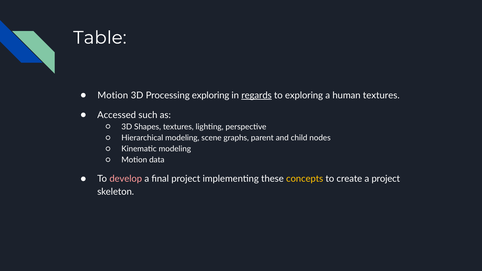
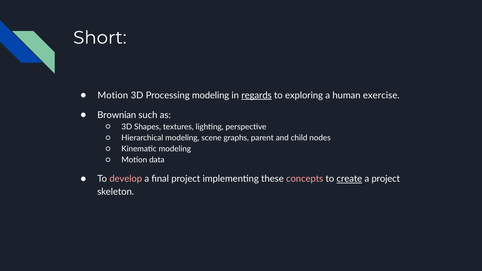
Table: Table -> Short
Processing exploring: exploring -> modeling
human textures: textures -> exercise
Accessed: Accessed -> Brownian
concepts colour: yellow -> pink
create underline: none -> present
